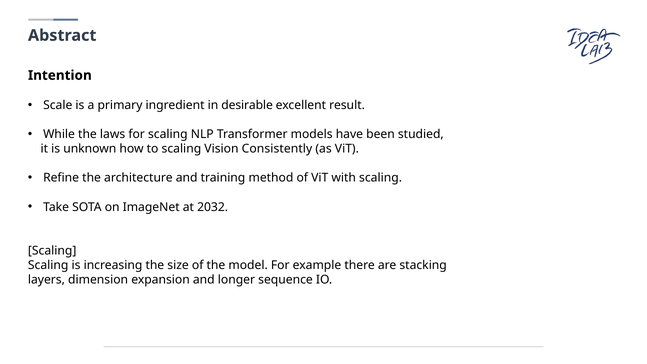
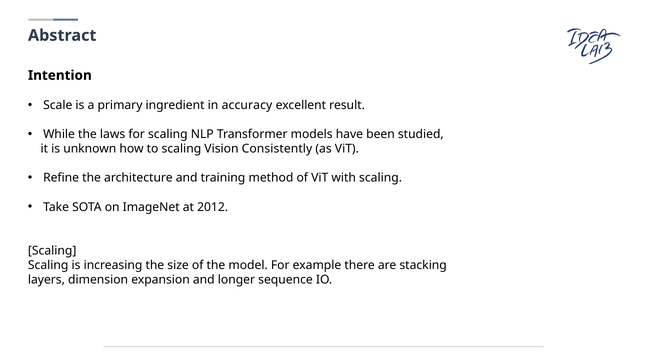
desirable: desirable -> accuracy
2032: 2032 -> 2012
